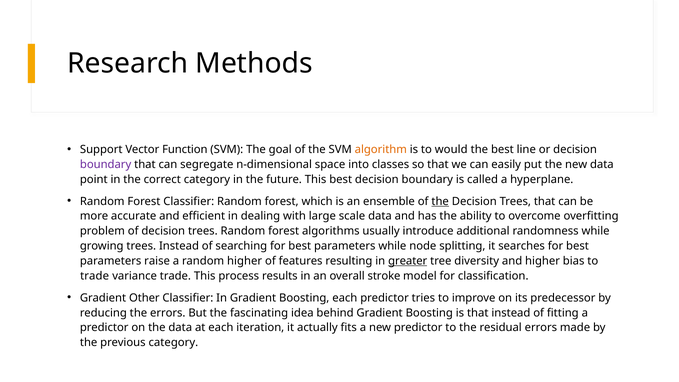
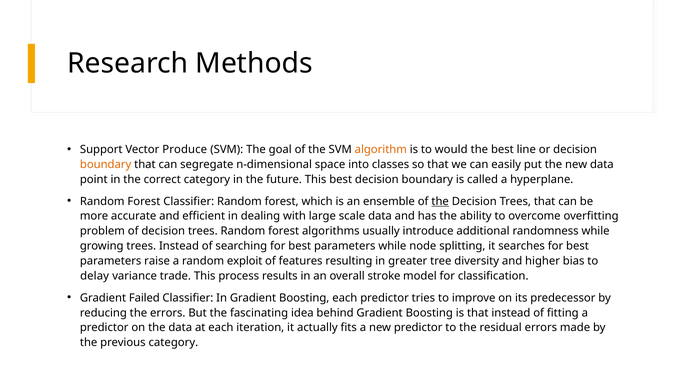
Function: Function -> Produce
boundary at (106, 164) colour: purple -> orange
random higher: higher -> exploit
greater underline: present -> none
trade at (95, 276): trade -> delay
Other: Other -> Failed
